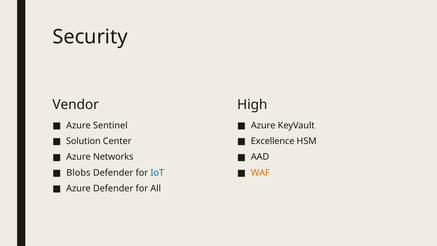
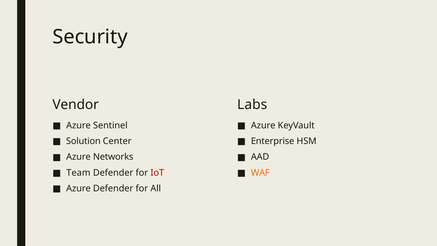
High: High -> Labs
Excellence: Excellence -> Enterprise
Blobs: Blobs -> Team
IoT colour: blue -> red
